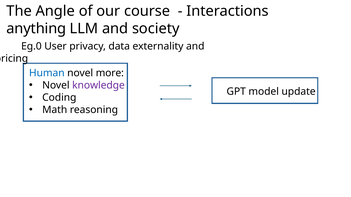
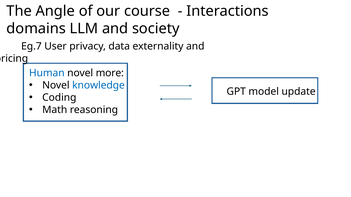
anything: anything -> domains
Eg.0: Eg.0 -> Eg.7
knowledge colour: purple -> blue
